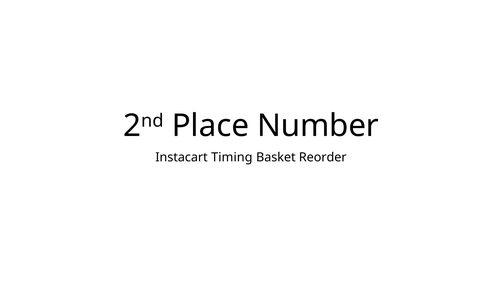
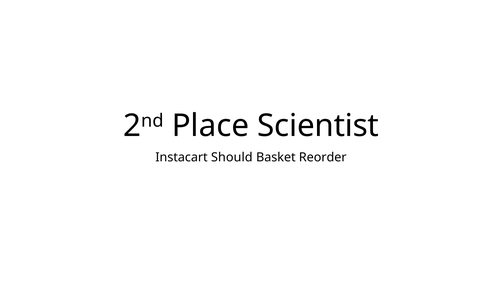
Number: Number -> Scientist
Timing: Timing -> Should
